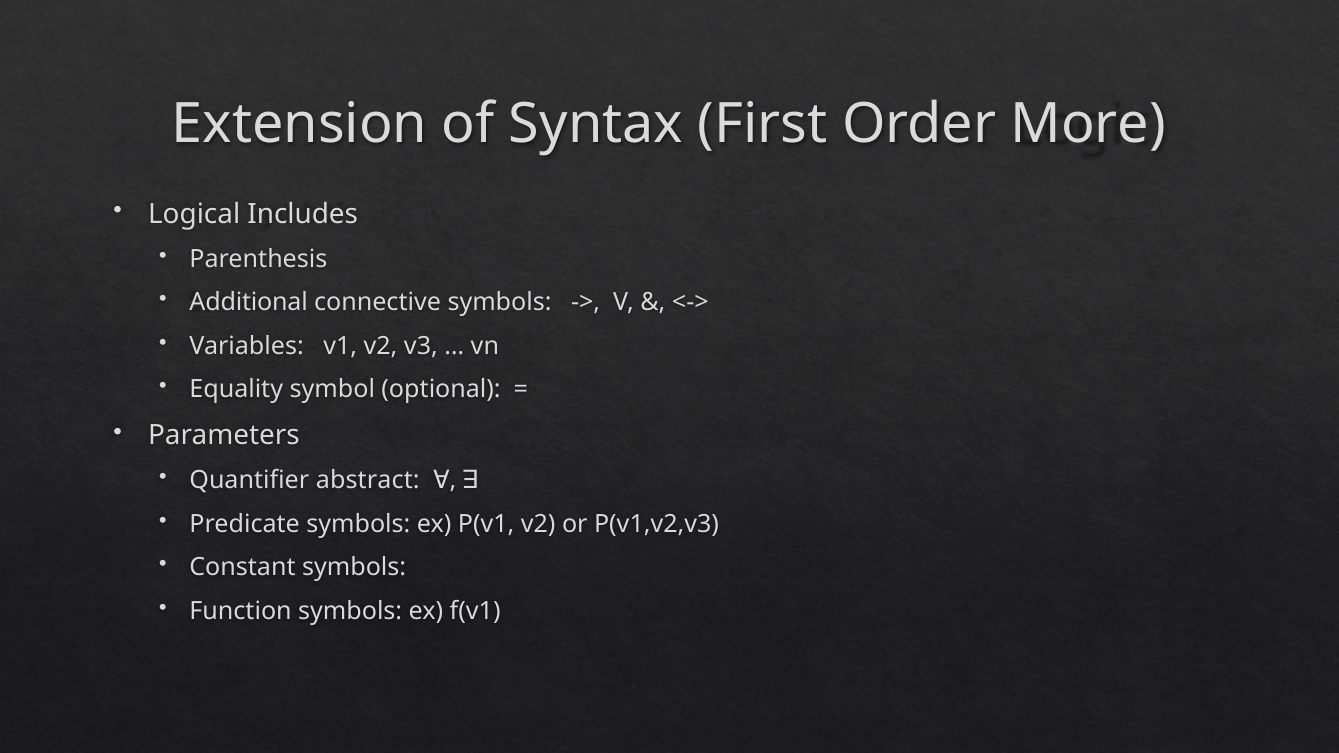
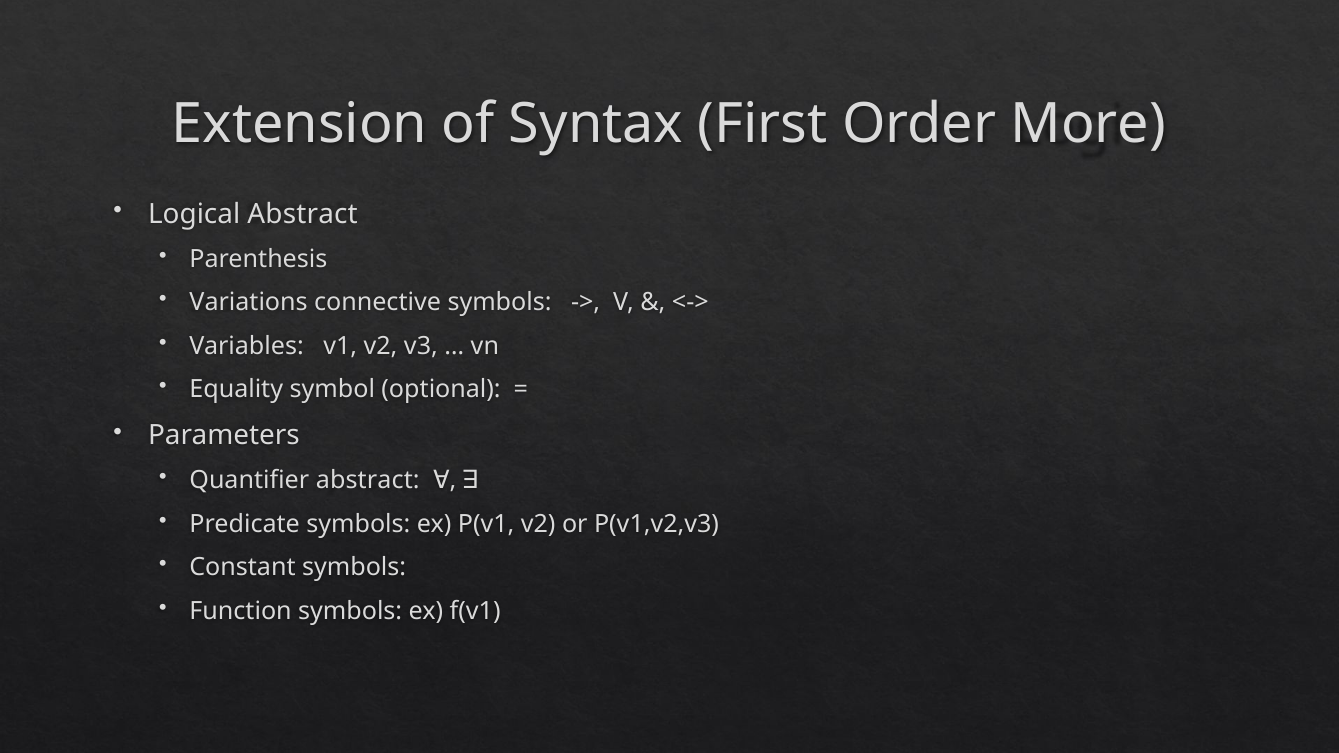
Logical Includes: Includes -> Abstract
Additional: Additional -> Variations
